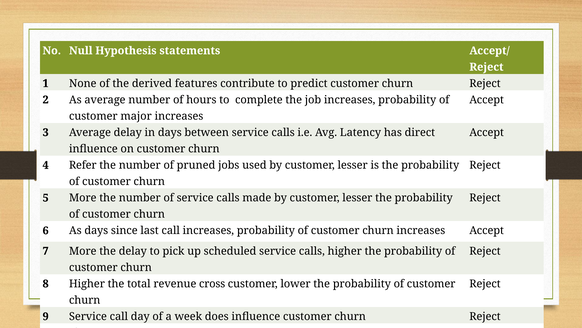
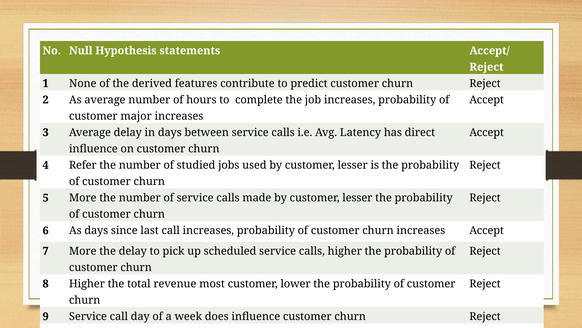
pruned: pruned -> studied
cross: cross -> most
